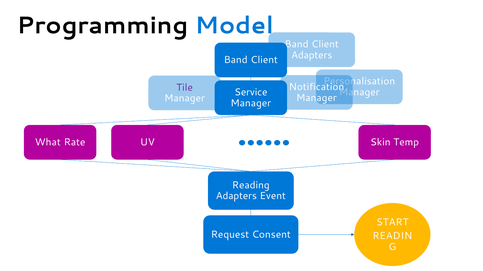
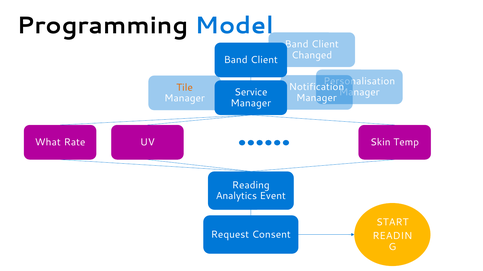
Adapters at (312, 55): Adapters -> Changed
Tile colour: purple -> orange
Adapters at (236, 196): Adapters -> Analytics
